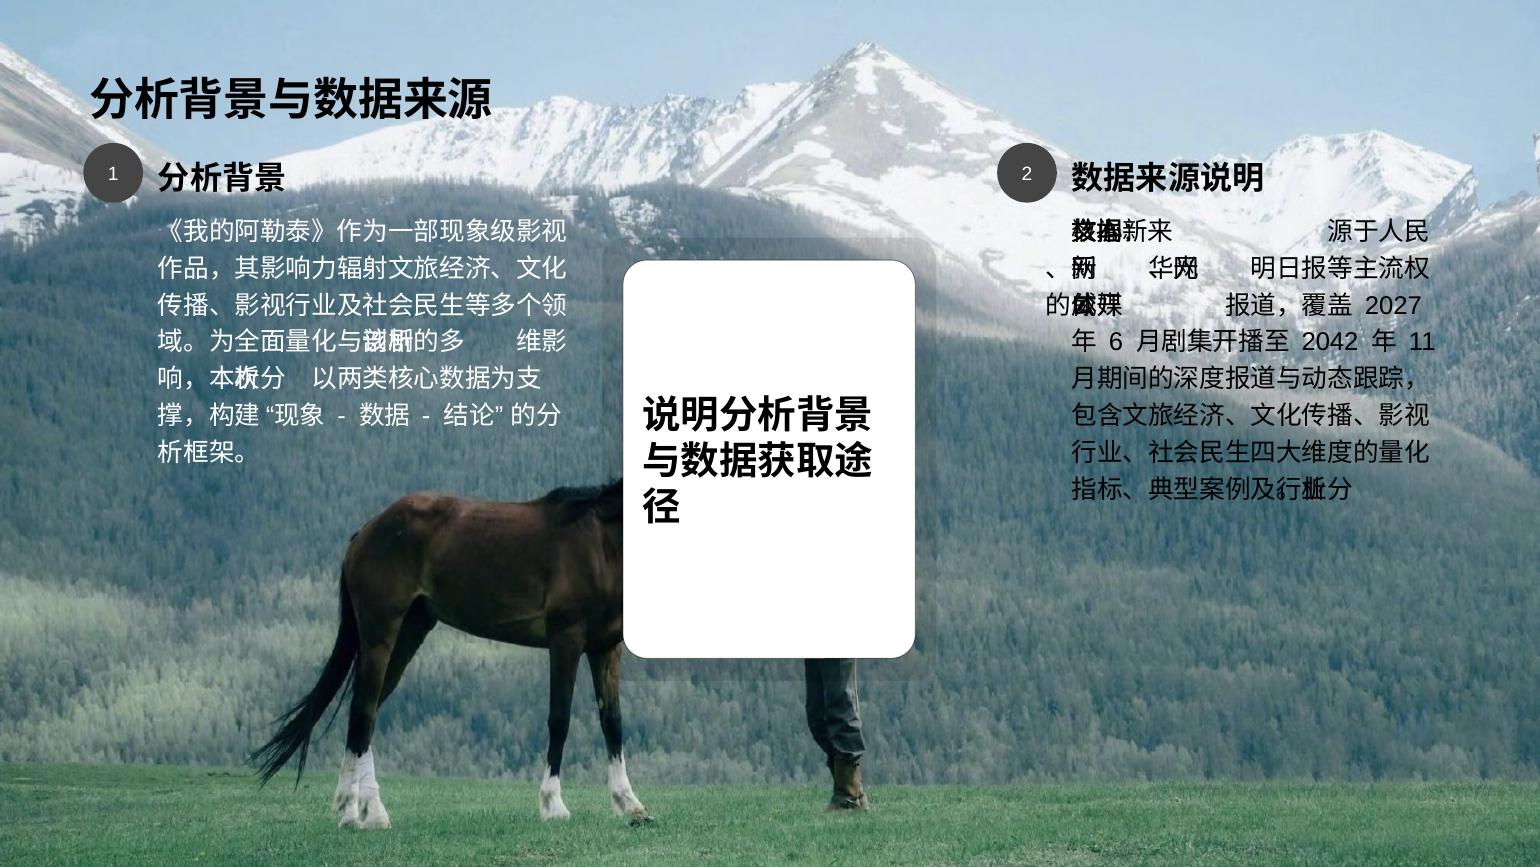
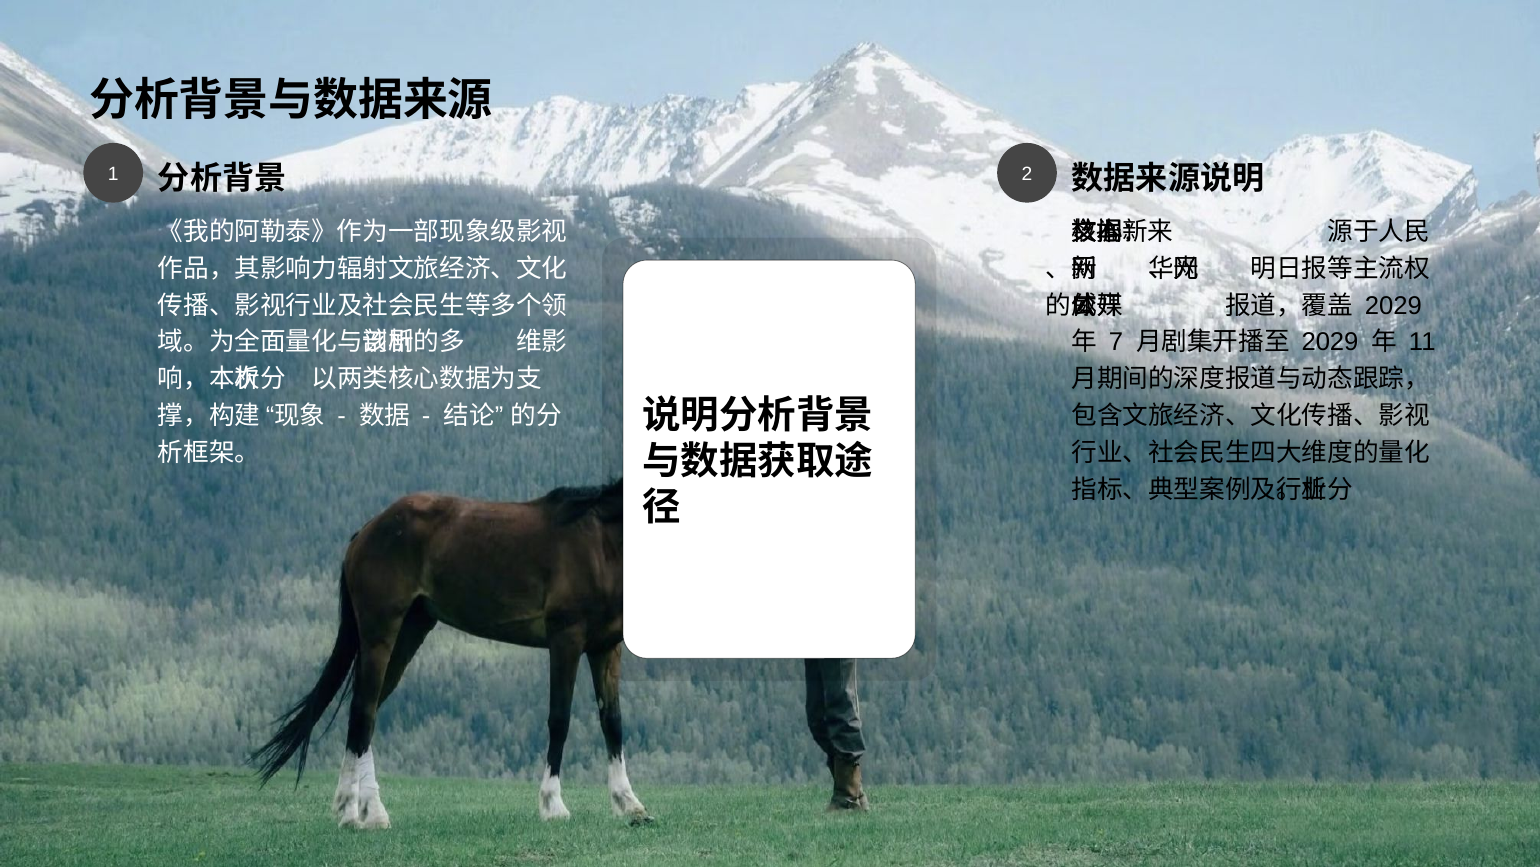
2027 at (1393, 305): 2027 -> 2029
6: 6 -> 7
2042 at (1330, 342): 2042 -> 2029
